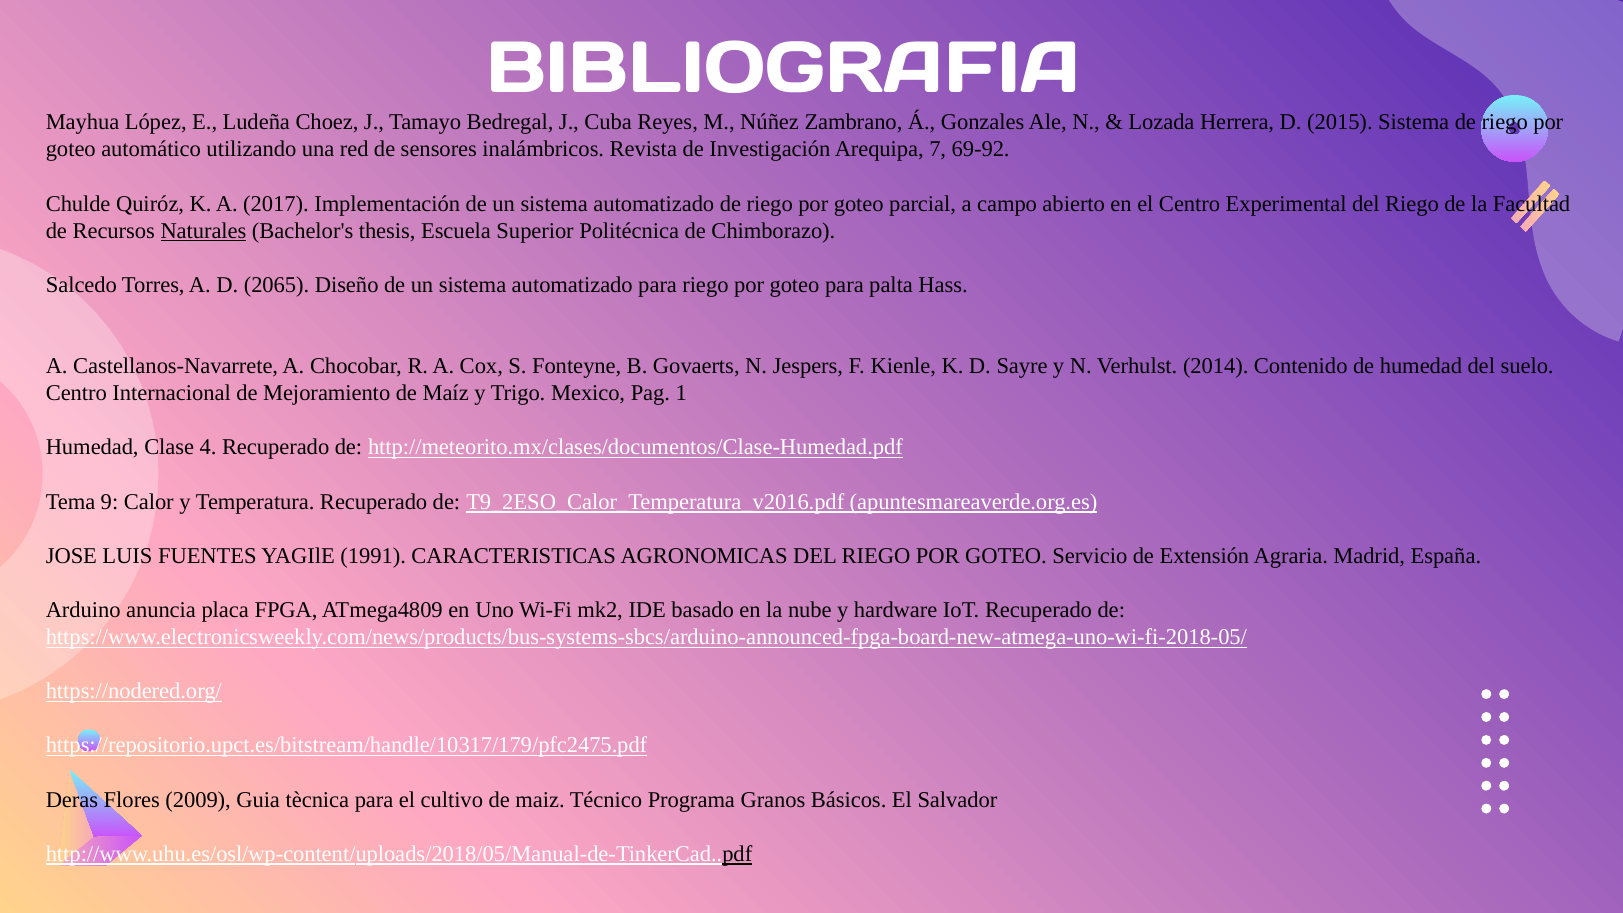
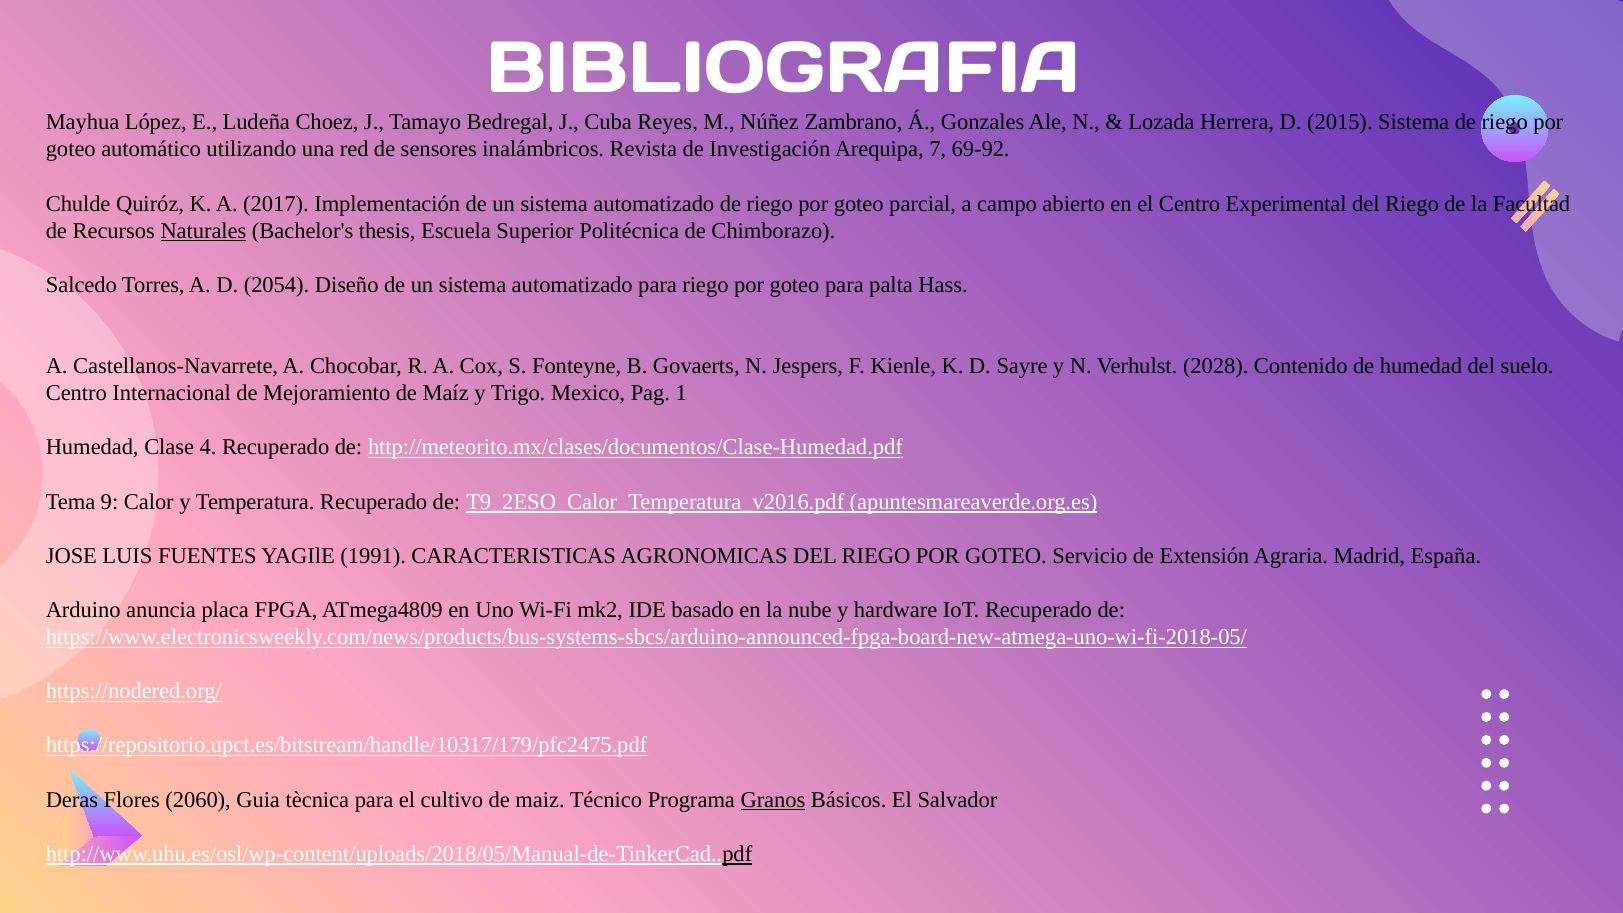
2065: 2065 -> 2054
2014: 2014 -> 2028
2009: 2009 -> 2060
Granos underline: none -> present
